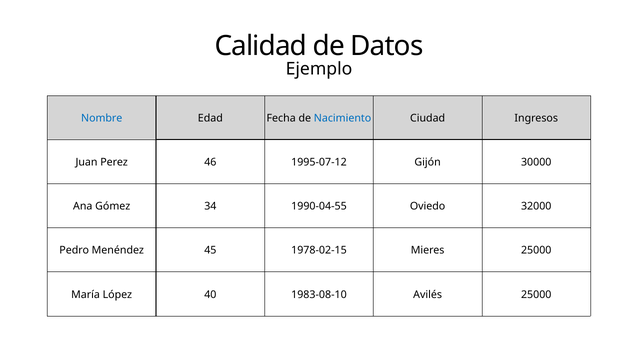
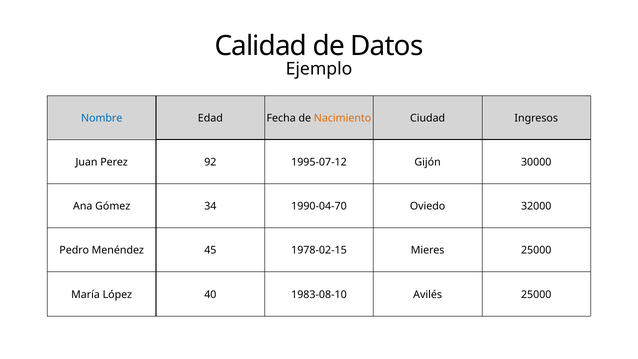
Nacimiento colour: blue -> orange
46: 46 -> 92
1990-04-55: 1990-04-55 -> 1990-04-70
